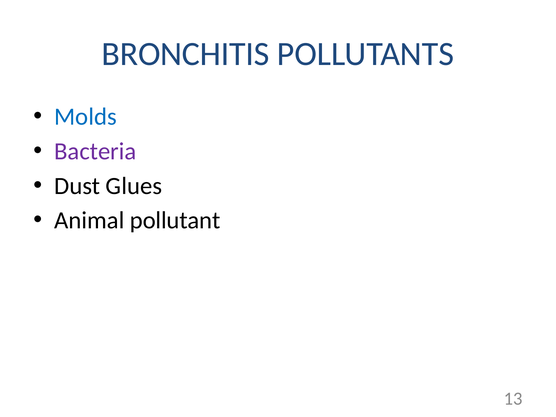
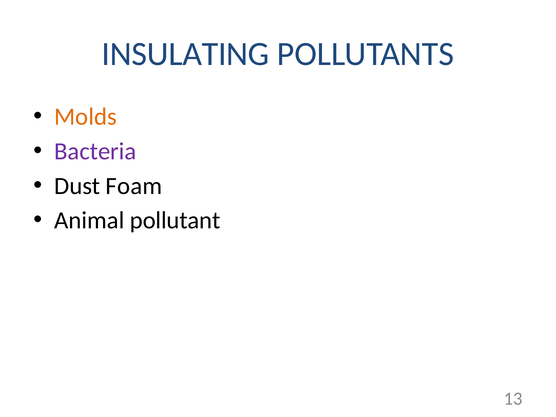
BRONCHITIS: BRONCHITIS -> INSULATING
Molds colour: blue -> orange
Glues: Glues -> Foam
